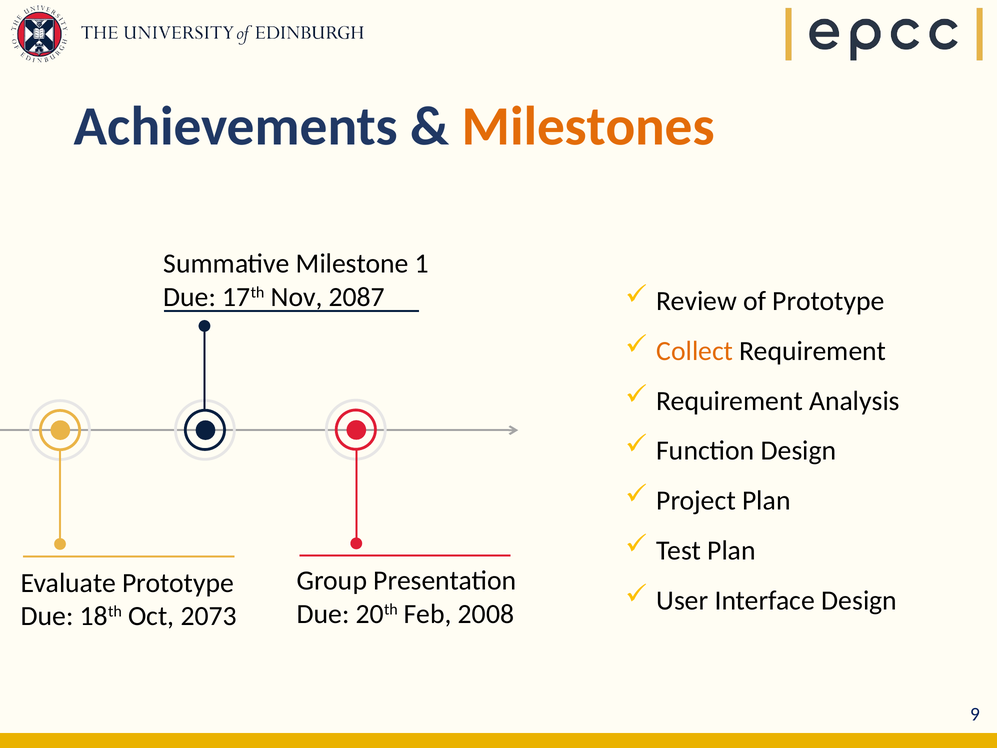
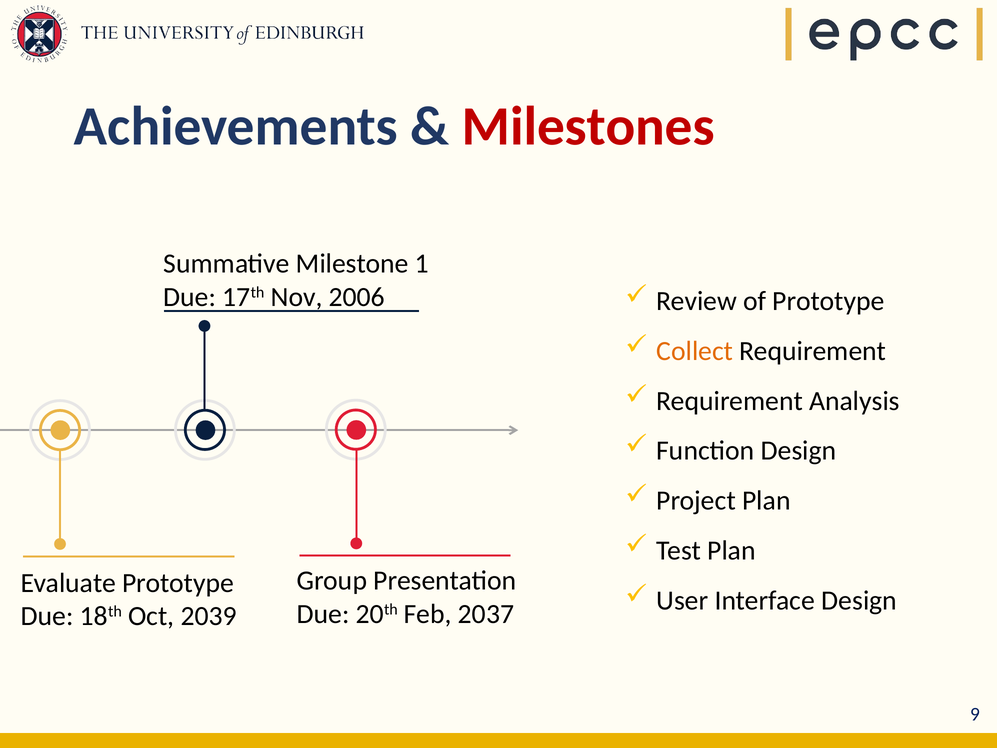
Milestones colour: orange -> red
2087: 2087 -> 2006
2008: 2008 -> 2037
2073: 2073 -> 2039
